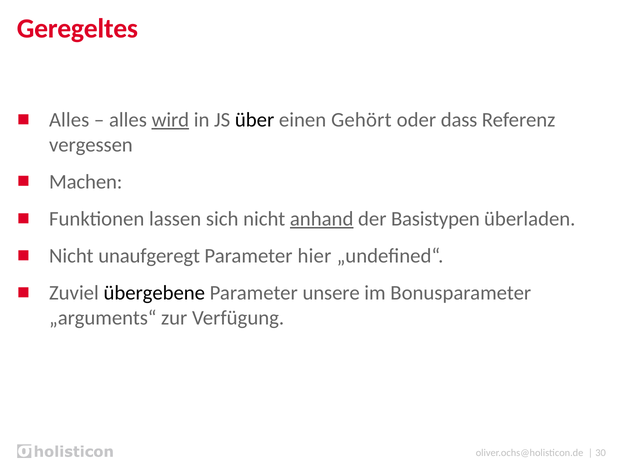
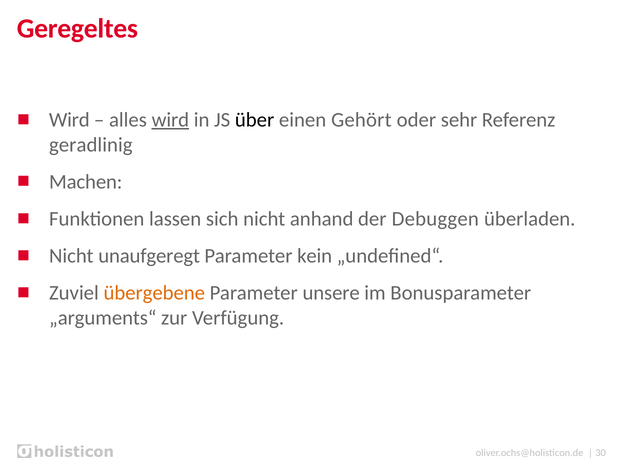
Alles at (69, 120): Alles -> Wird
dass: dass -> sehr
vergessen: vergessen -> geradlinig
anhand underline: present -> none
Basistypen: Basistypen -> Debuggen
hier: hier -> kein
übergebene colour: black -> orange
